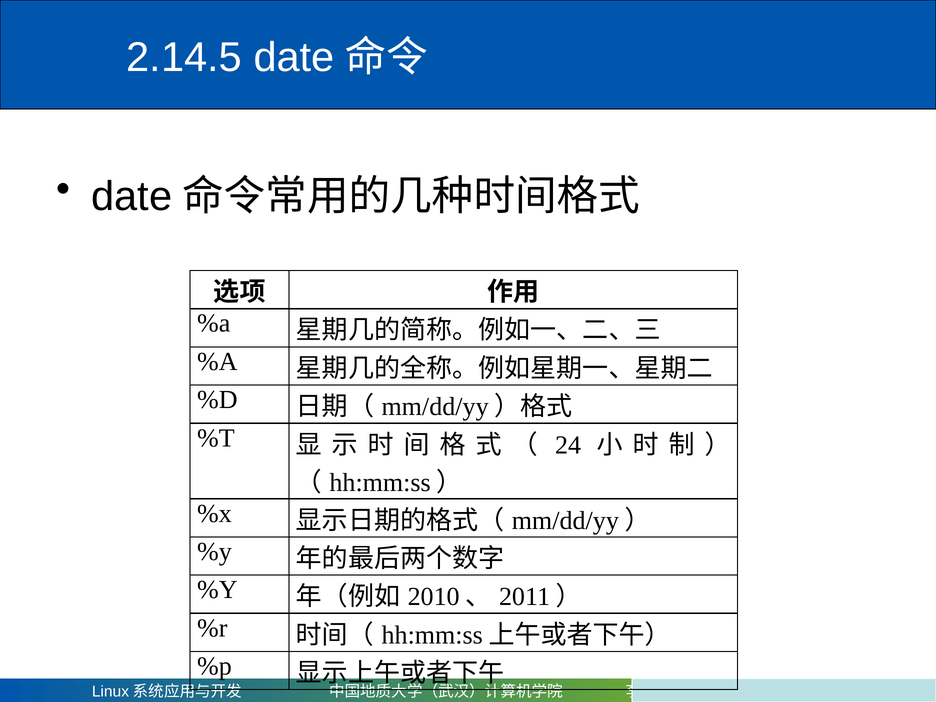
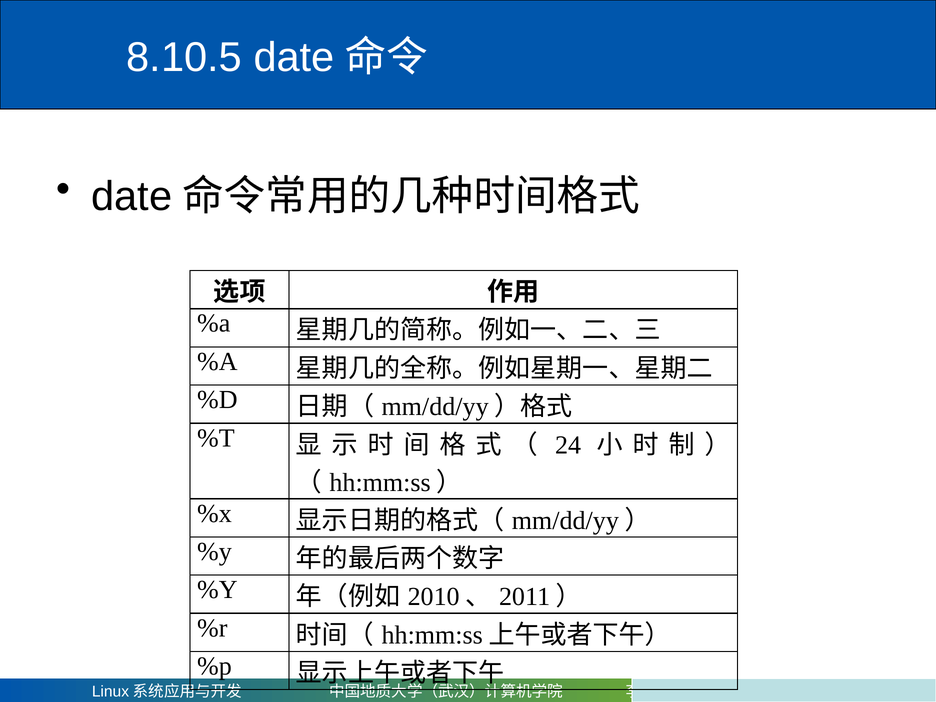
2.14.5: 2.14.5 -> 8.10.5
